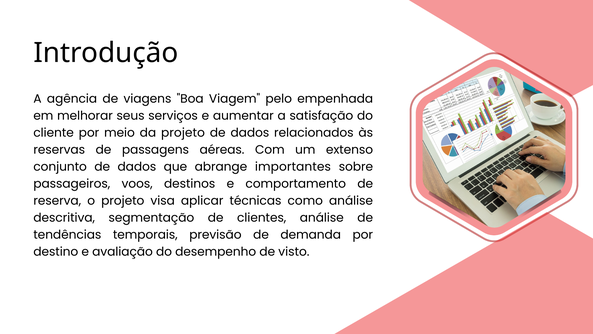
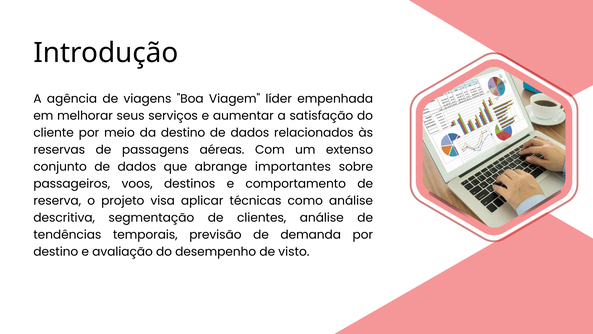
pelo: pelo -> líder
da projeto: projeto -> destino
